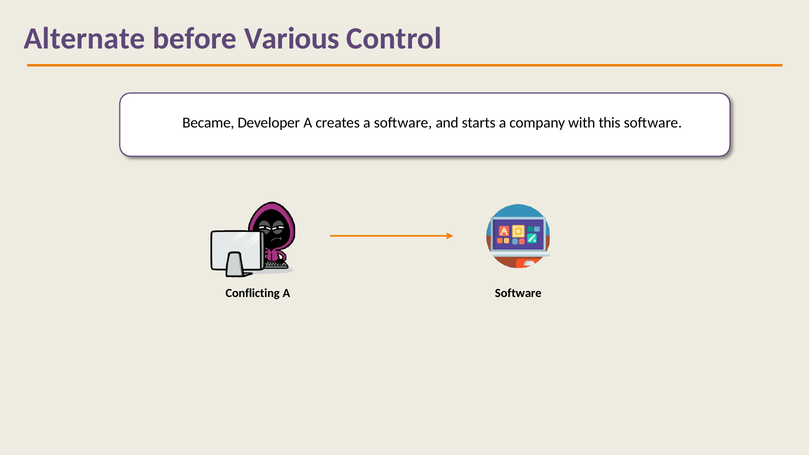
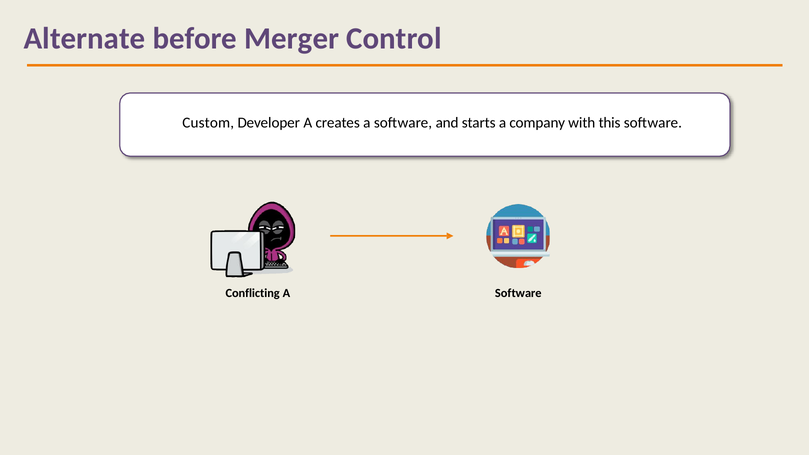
Various: Various -> Merger
Became: Became -> Custom
